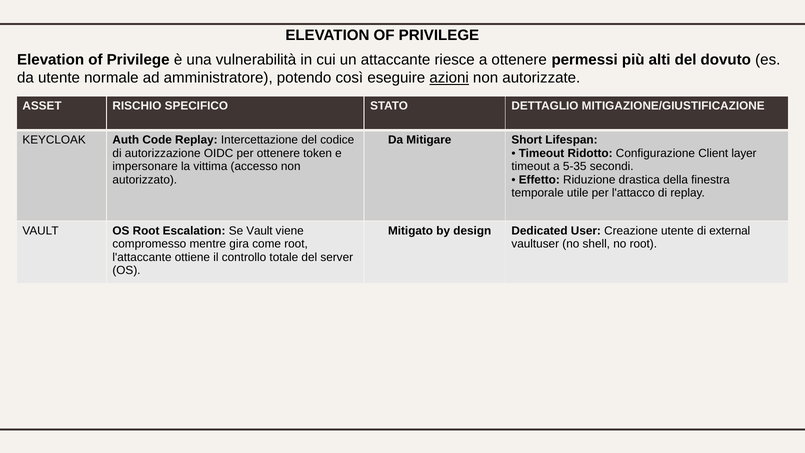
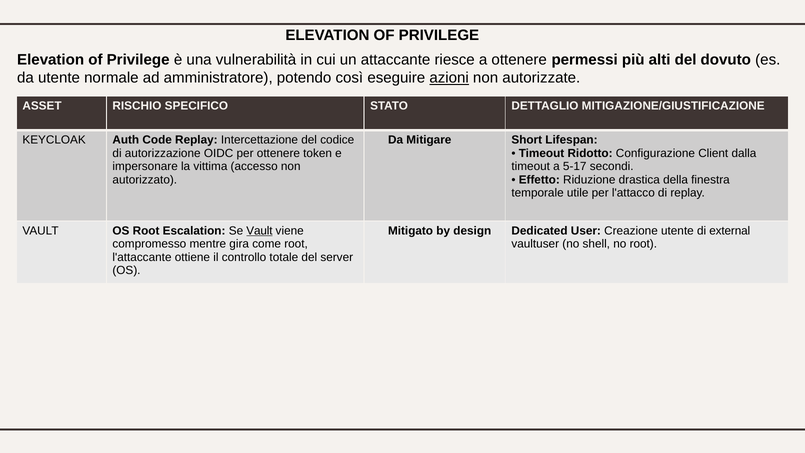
layer: layer -> dalla
5-35: 5-35 -> 5-17
Vault at (259, 231) underline: none -> present
